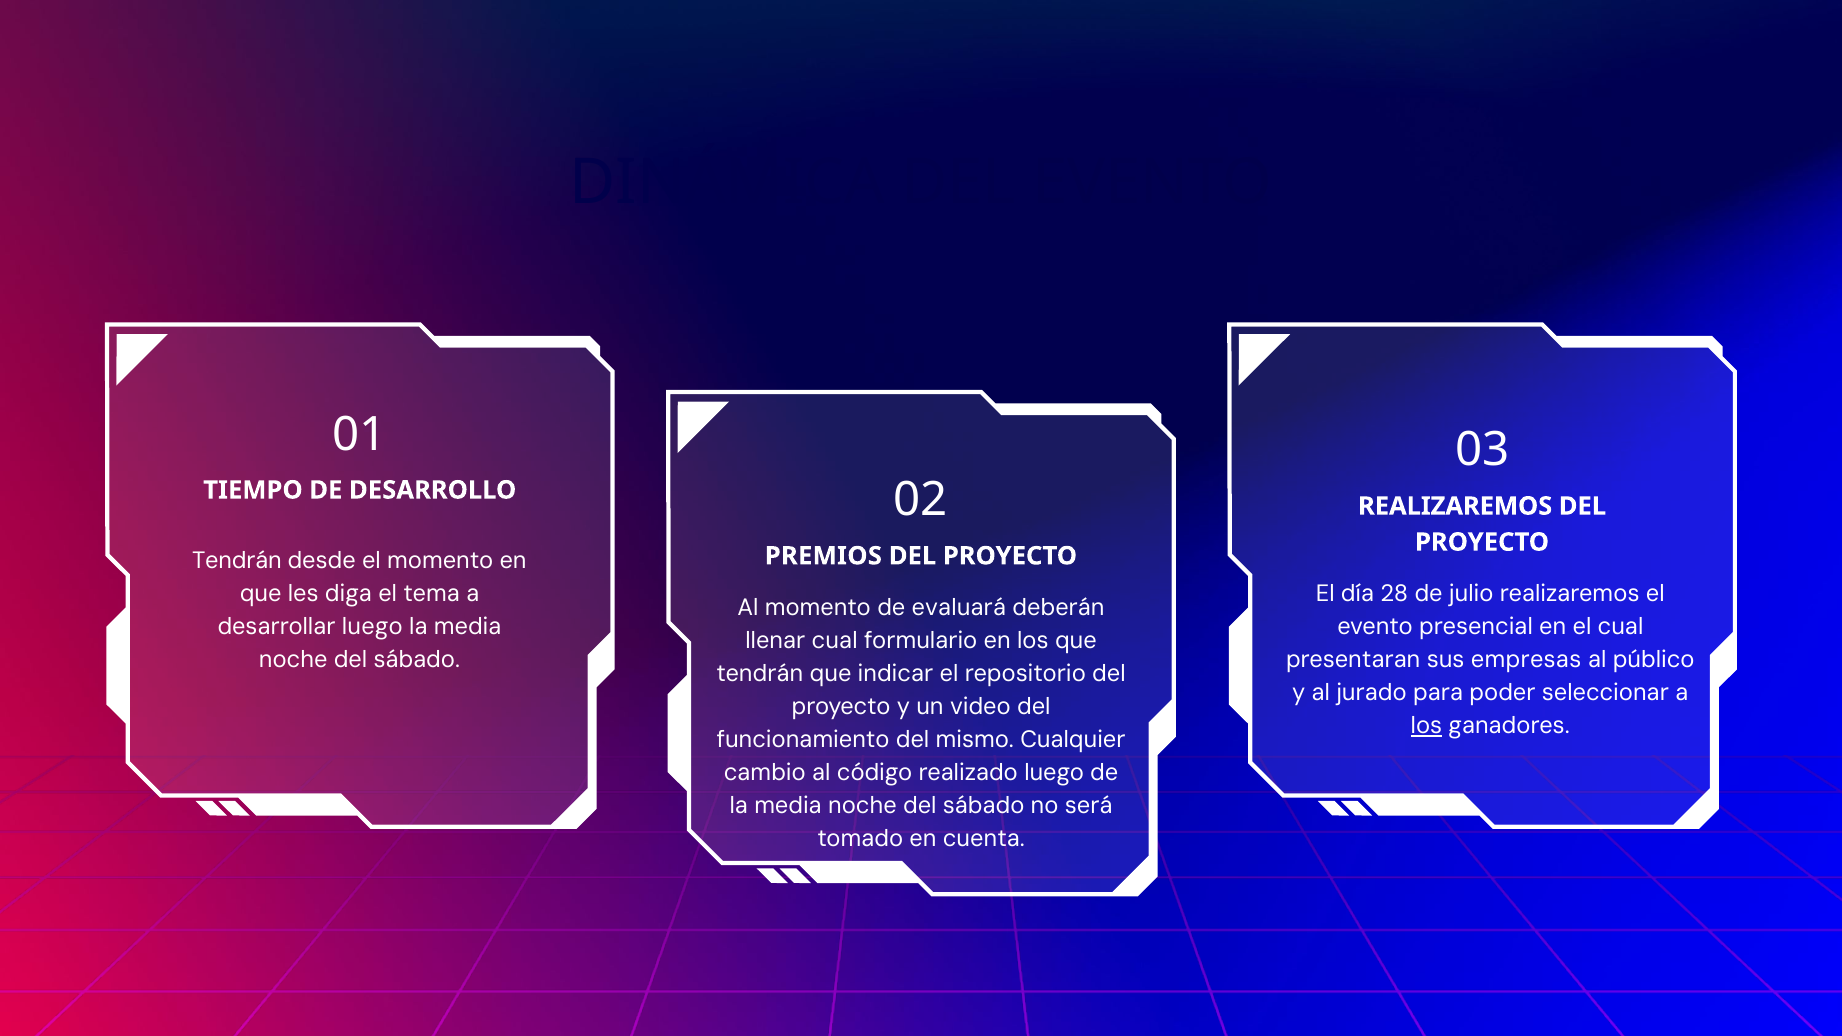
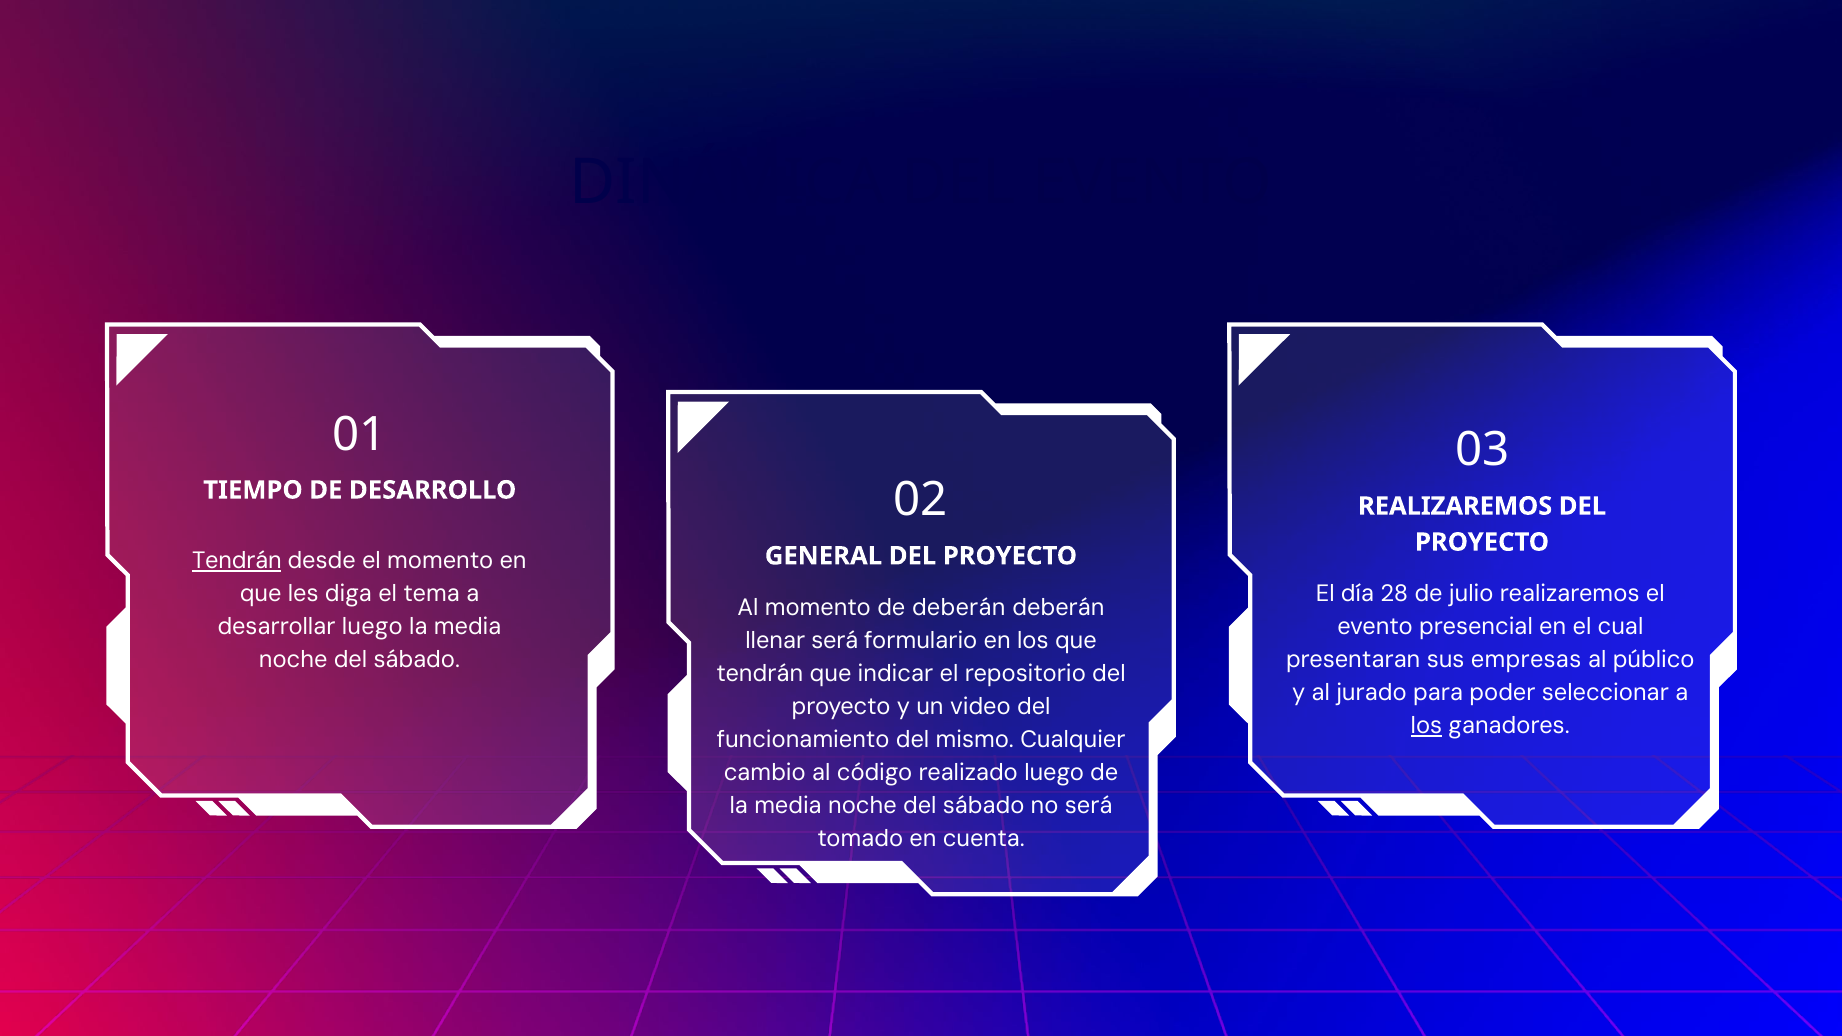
PREMIOS: PREMIOS -> GENERAL
Tendrán at (237, 561) underline: none -> present
de evaluará: evaluará -> deberán
llenar cual: cual -> será
